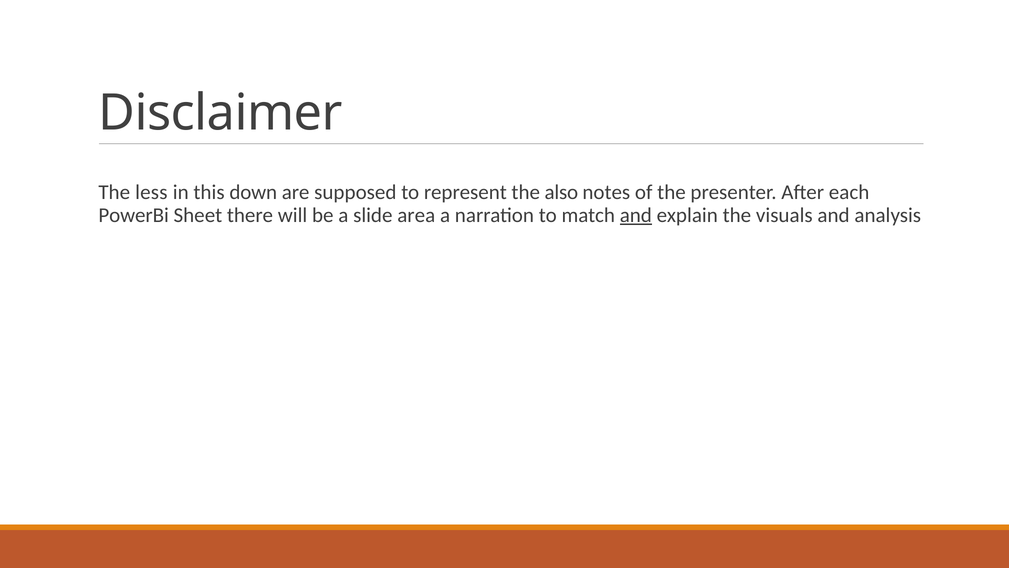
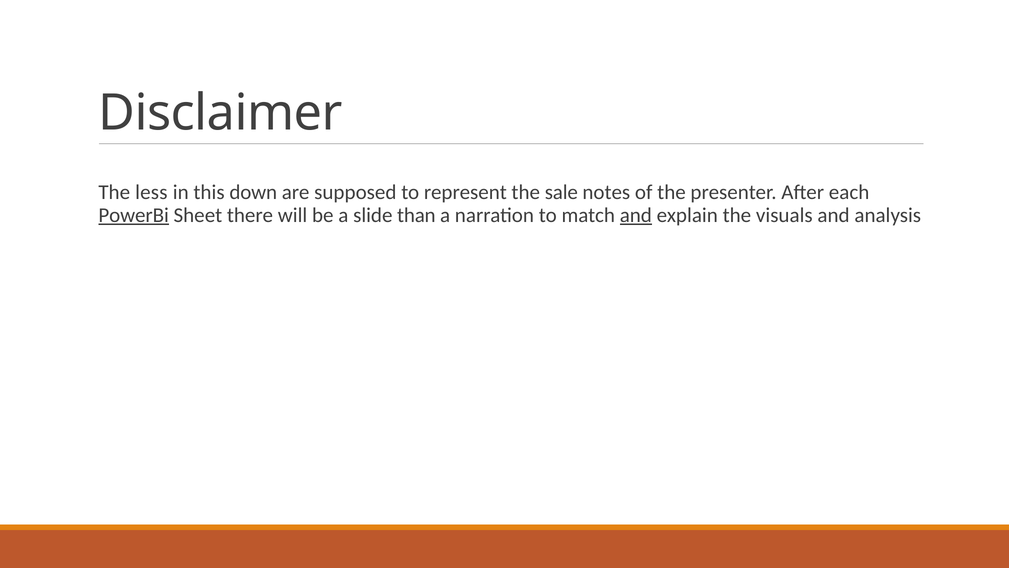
also: also -> sale
PowerBi underline: none -> present
area: area -> than
